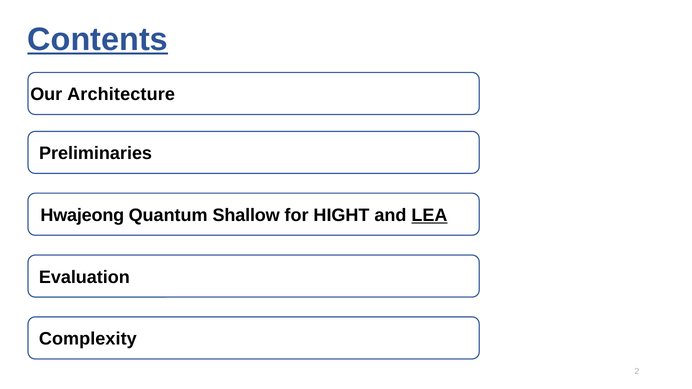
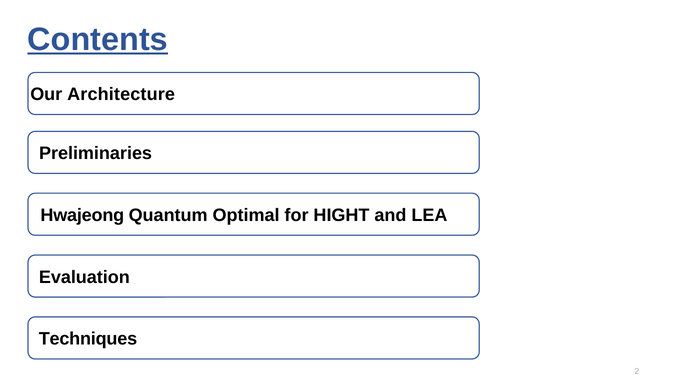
Shallow: Shallow -> Optimal
LEA underline: present -> none
Complexity: Complexity -> Techniques
